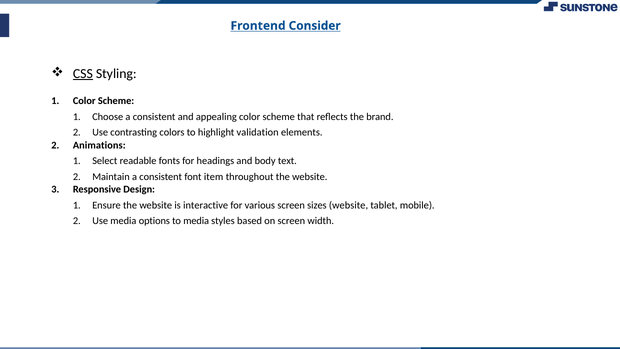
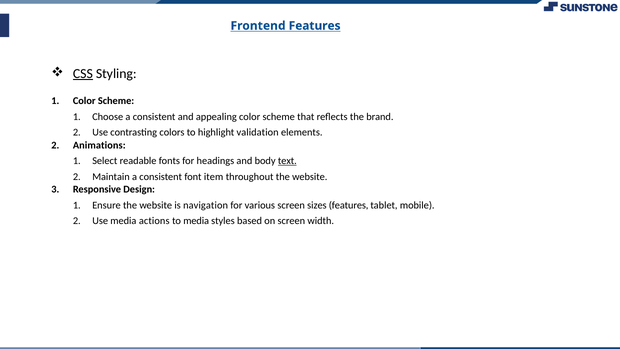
Frontend Consider: Consider -> Features
text underline: none -> present
interactive: interactive -> navigation
sizes website: website -> features
options: options -> actions
